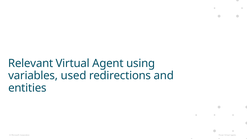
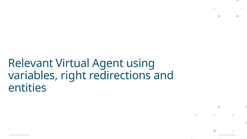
used: used -> right
